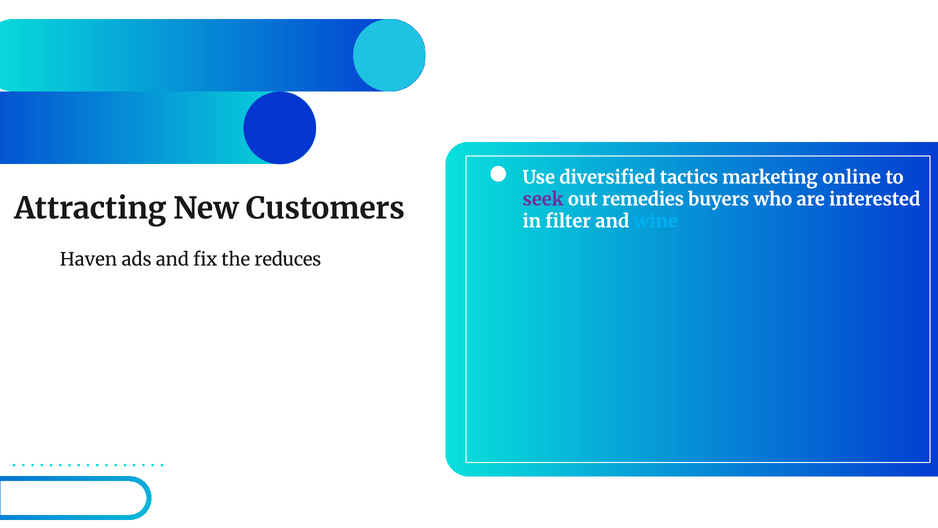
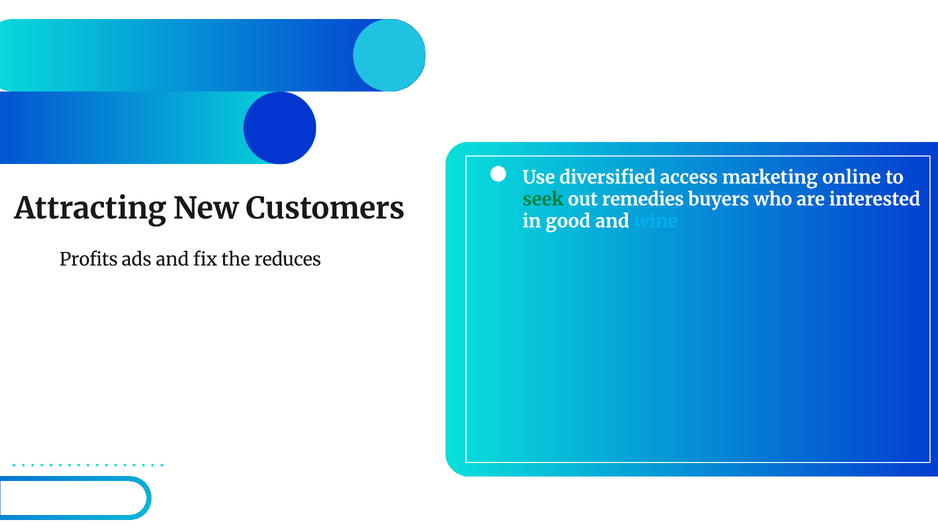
tactics: tactics -> access
seek colour: purple -> green
filter: filter -> good
Haven: Haven -> Profits
